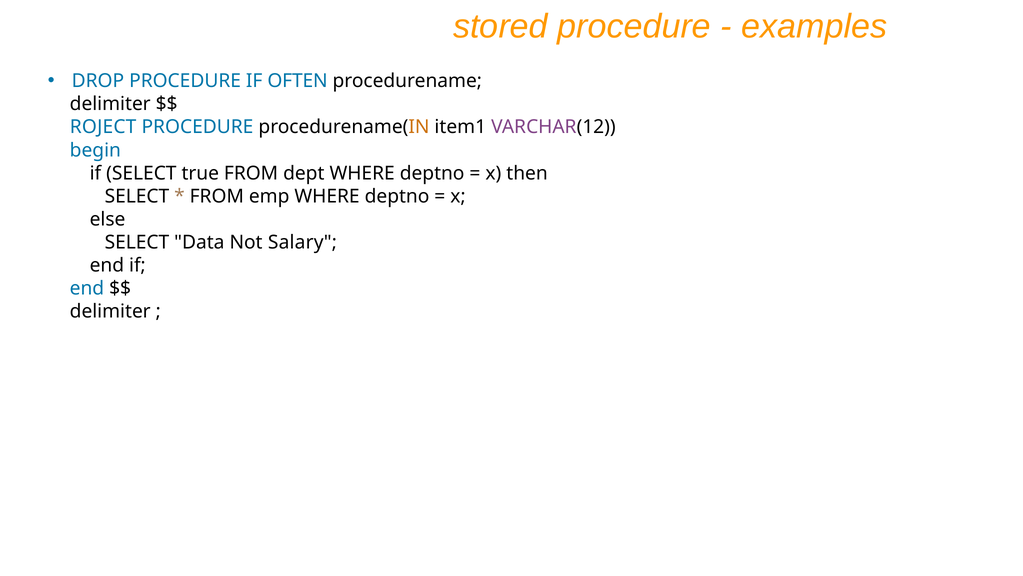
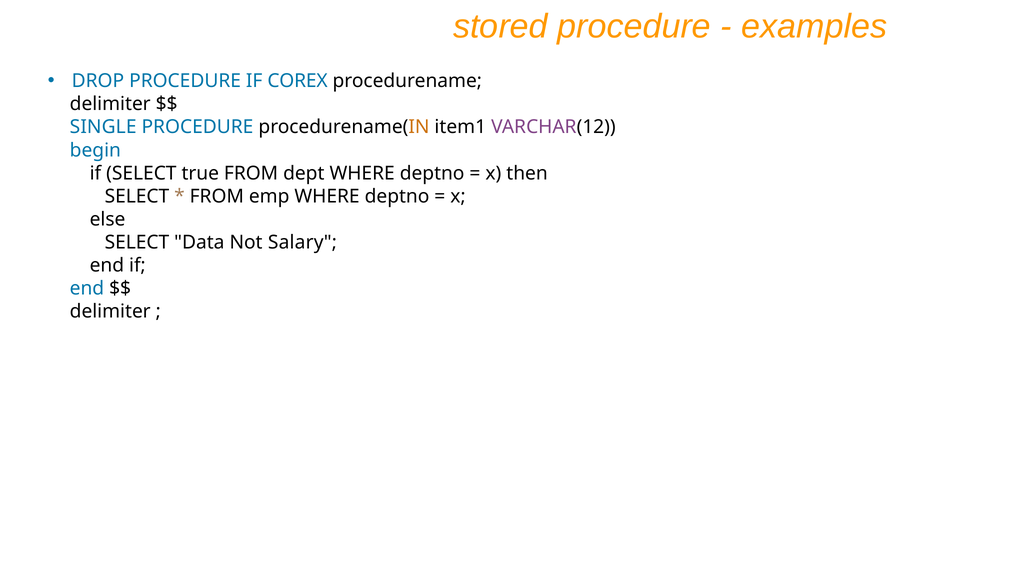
OFTEN: OFTEN -> COREX
ROJECT: ROJECT -> SINGLE
